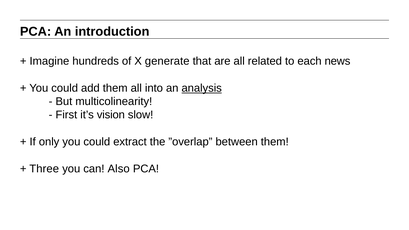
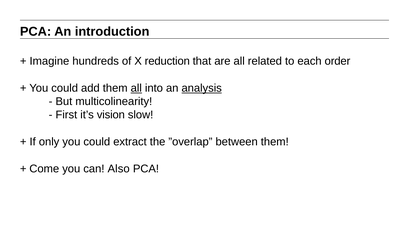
generate: generate -> reduction
news: news -> order
all at (136, 88) underline: none -> present
Three: Three -> Come
